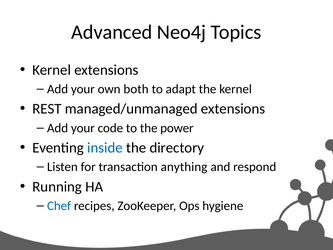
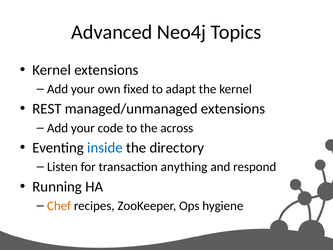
both: both -> fixed
power: power -> across
Chef colour: blue -> orange
